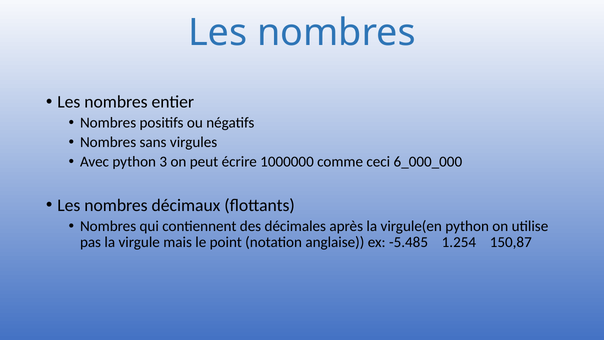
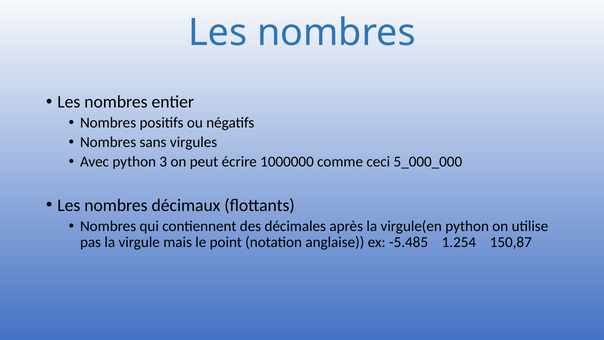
6_000_000: 6_000_000 -> 5_000_000
